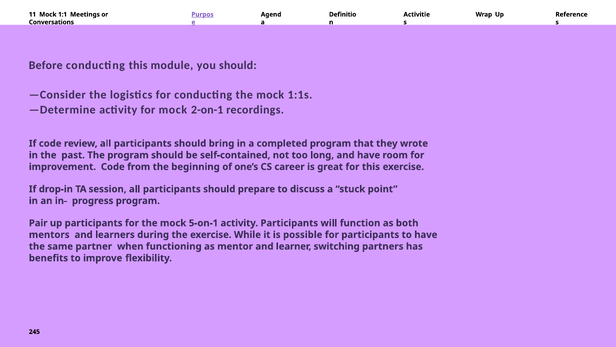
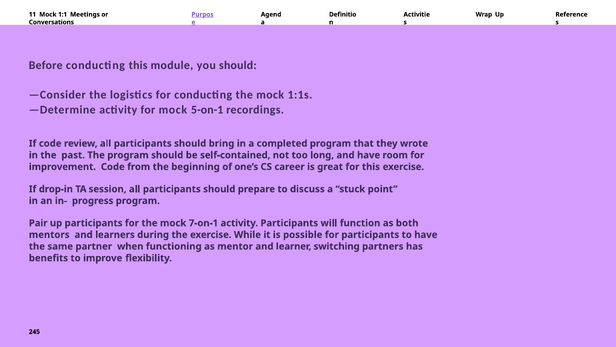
2-on-1: 2-on-1 -> 5-on-1
5-on-1: 5-on-1 -> 7-on-1
